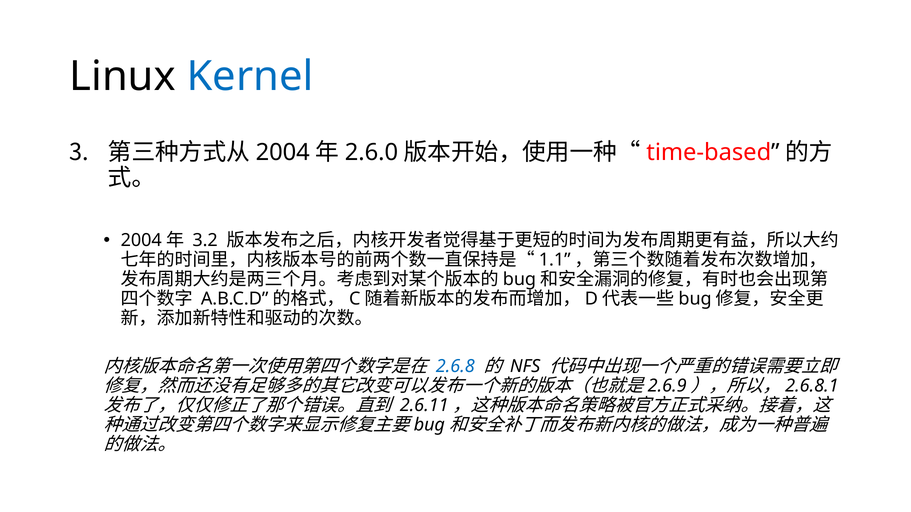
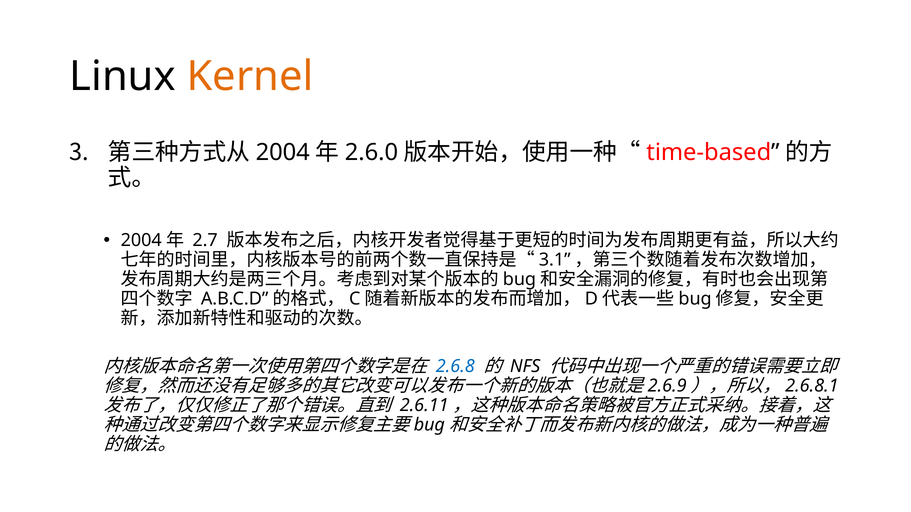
Kernel colour: blue -> orange
3.2: 3.2 -> 2.7
1.1: 1.1 -> 3.1
